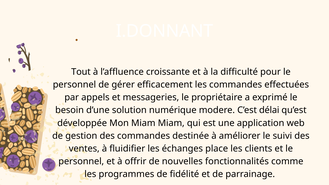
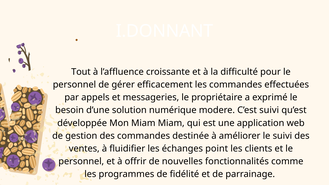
C’est délai: délai -> suivi
place: place -> point
